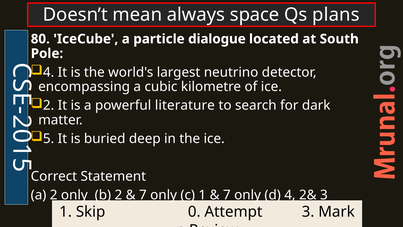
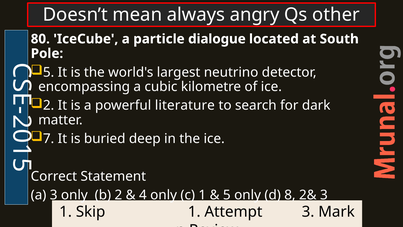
space: space -> angry
plans: plans -> other
4 at (49, 72): 4 -> 5
5 at (49, 139): 5 -> 7
a 2: 2 -> 3
7 at (143, 195): 7 -> 4
7 at (227, 195): 7 -> 5
d 4: 4 -> 8
0 at (194, 212): 0 -> 1
